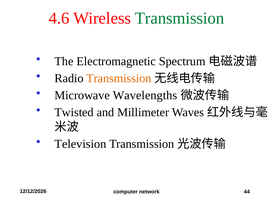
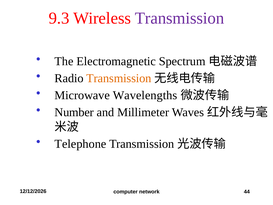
4.6: 4.6 -> 9.3
Transmission at (180, 18) colour: green -> purple
Twisted: Twisted -> Number
Television: Television -> Telephone
